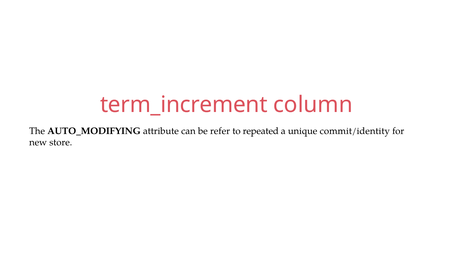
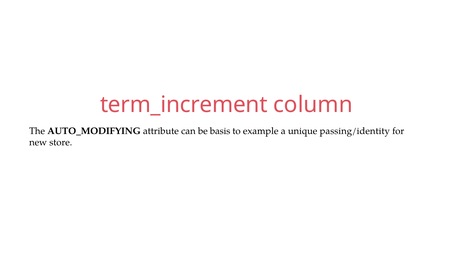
refer: refer -> basis
repeated: repeated -> example
commit/identity: commit/identity -> passing/identity
